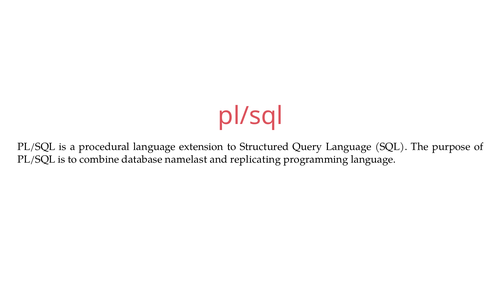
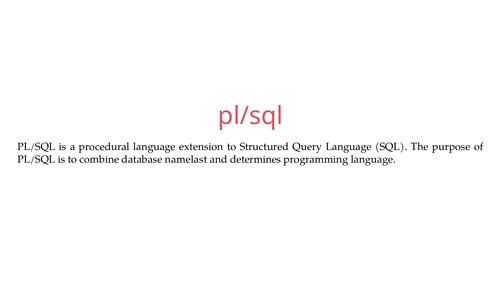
replicating: replicating -> determines
